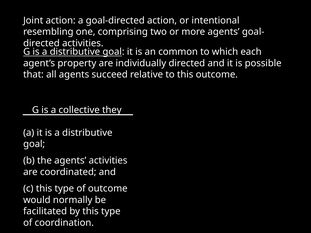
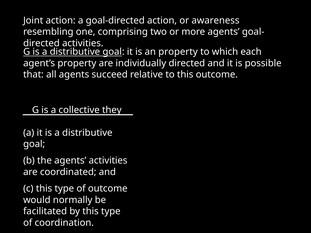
intentional: intentional -> awareness
an common: common -> property
